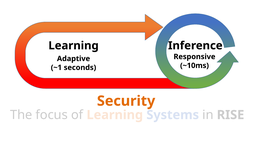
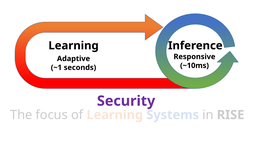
Security colour: orange -> purple
